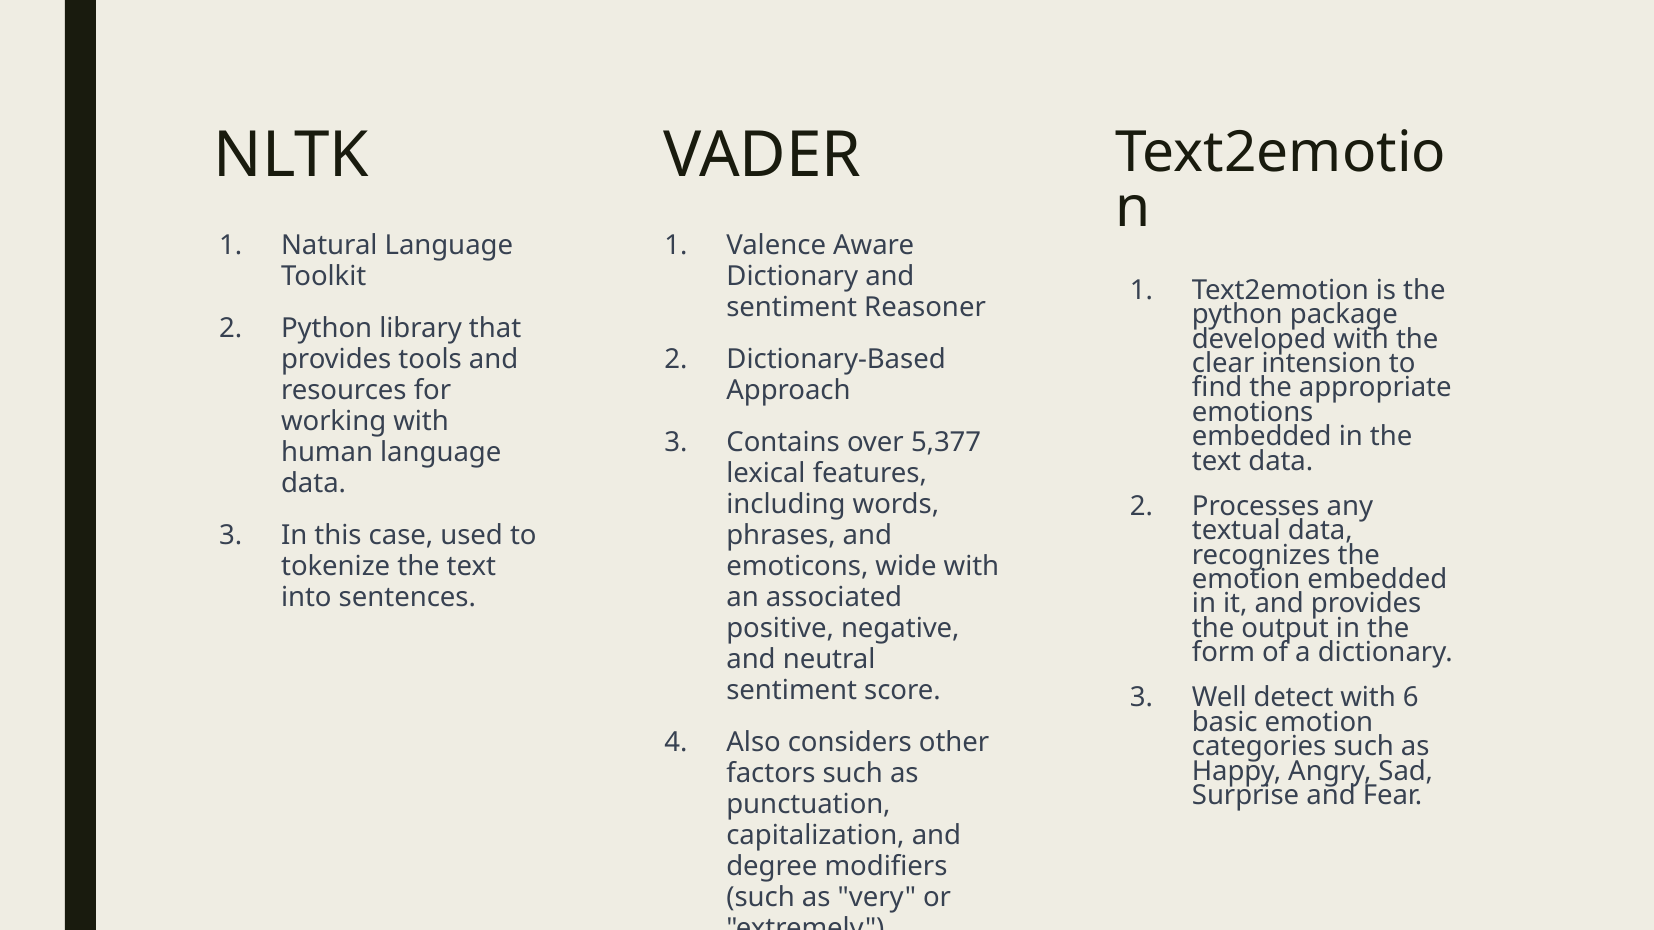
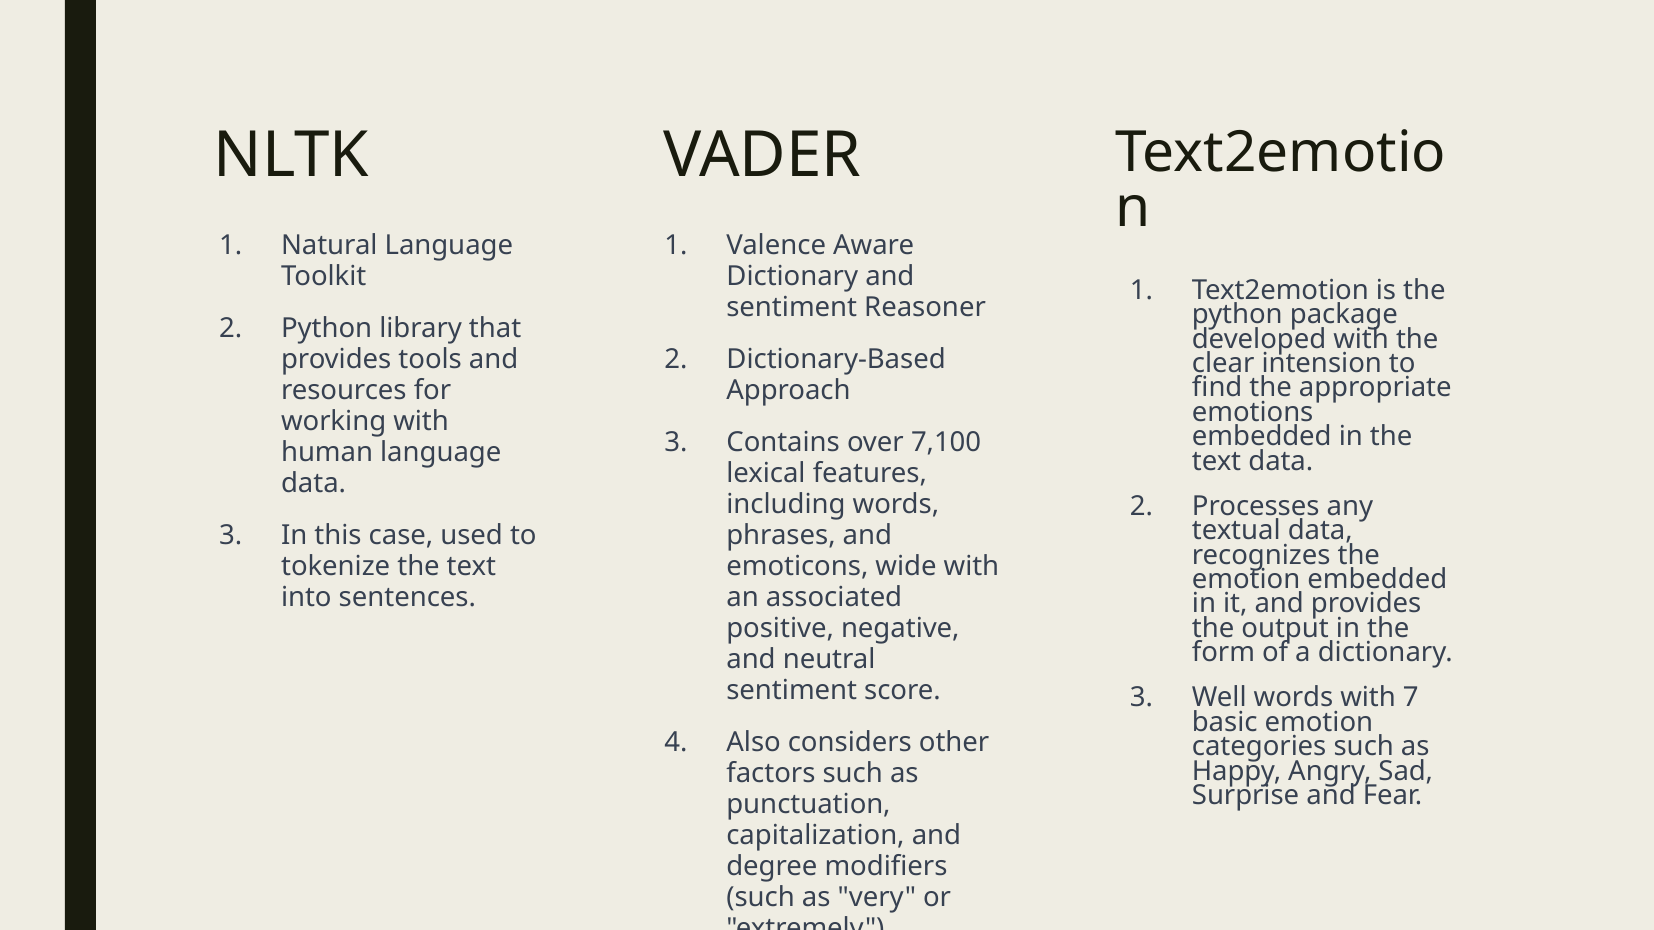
5,377: 5,377 -> 7,100
Well detect: detect -> words
6: 6 -> 7
